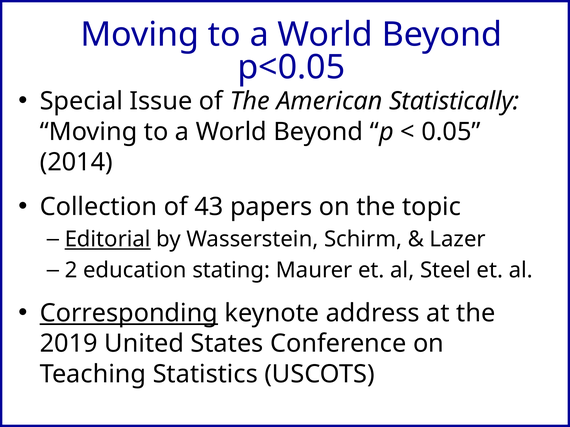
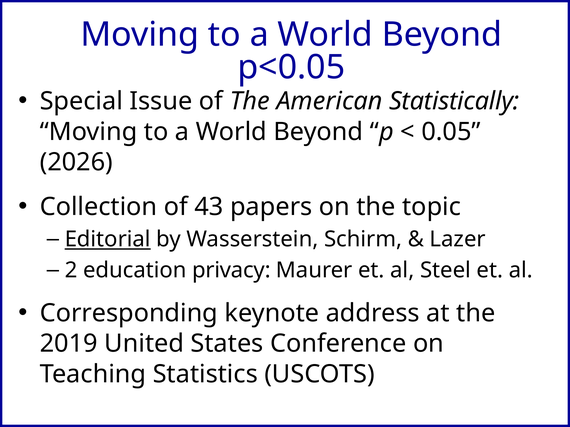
2014: 2014 -> 2026
stating: stating -> privacy
Corresponding underline: present -> none
